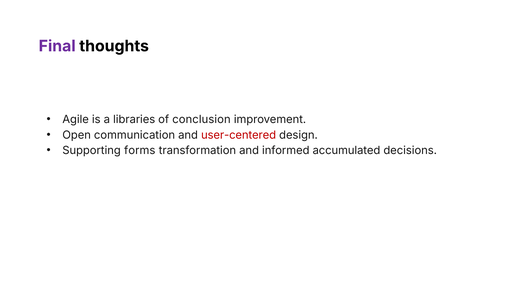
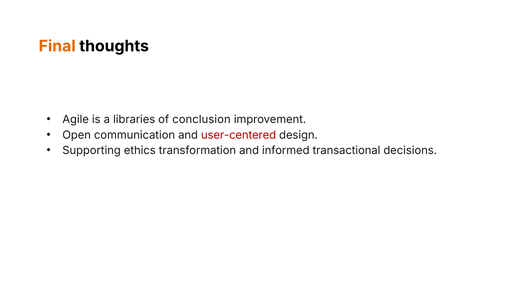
Final colour: purple -> orange
forms: forms -> ethics
accumulated: accumulated -> transactional
